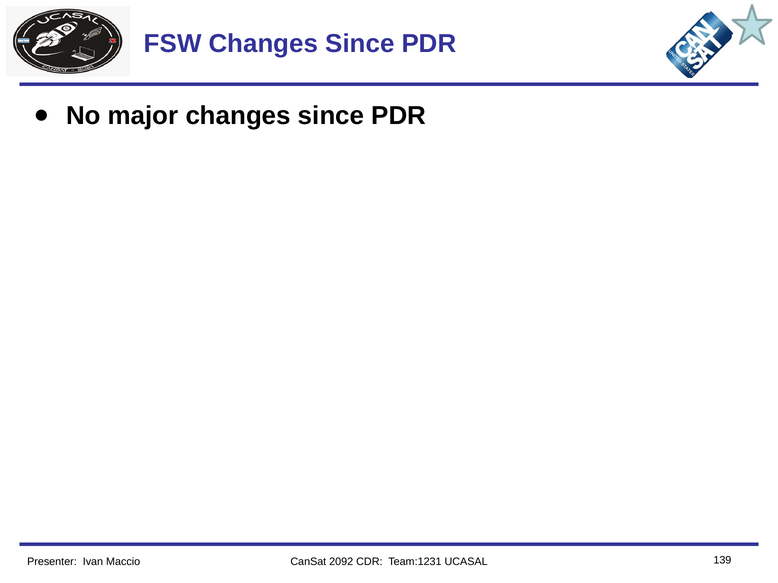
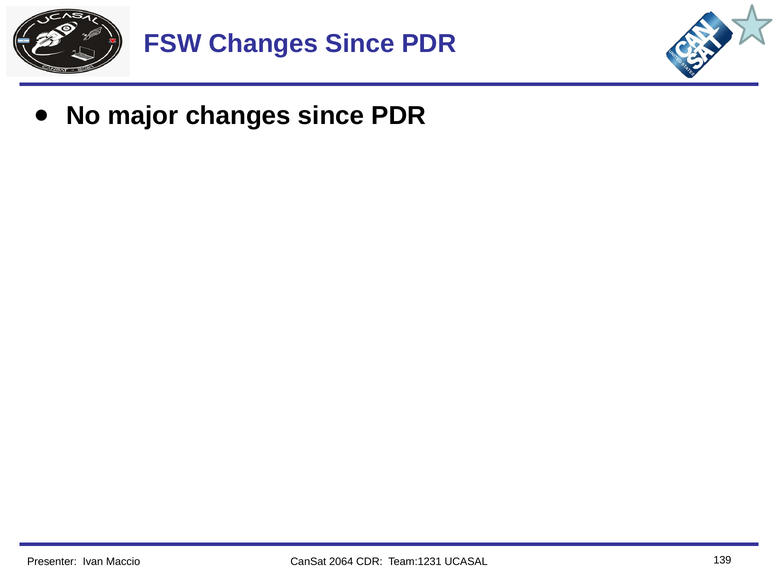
2092: 2092 -> 2064
